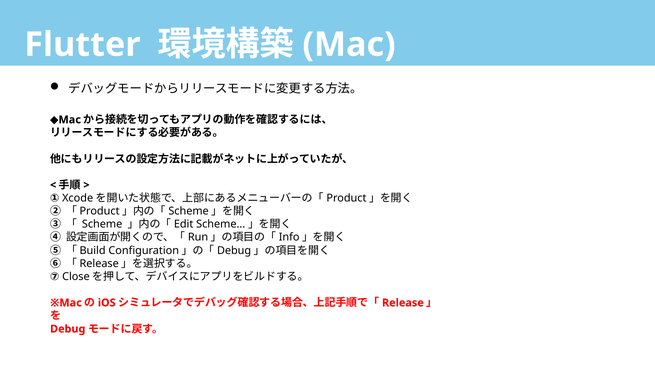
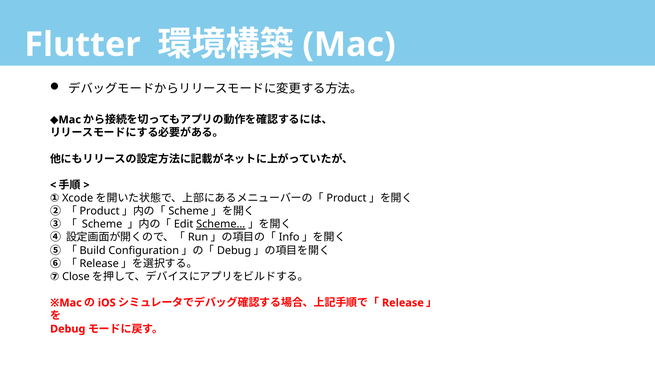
Scheme at (221, 225) underline: none -> present
